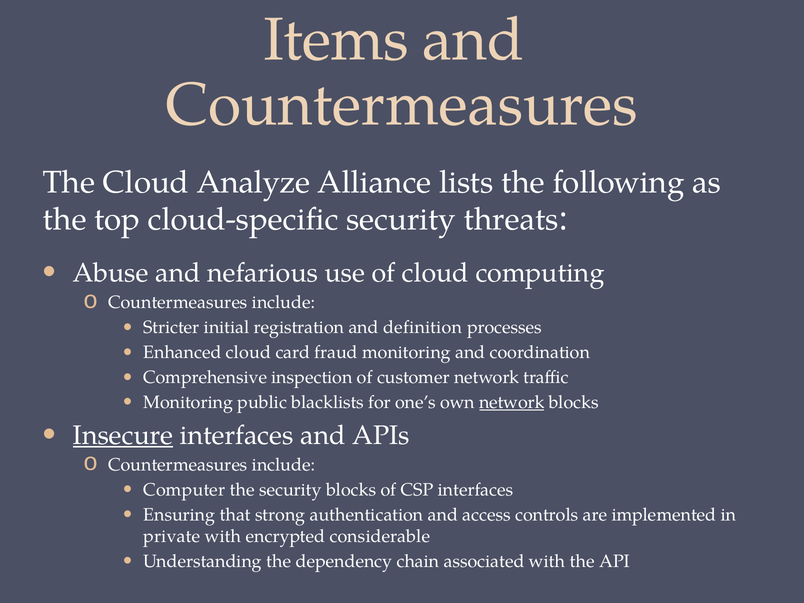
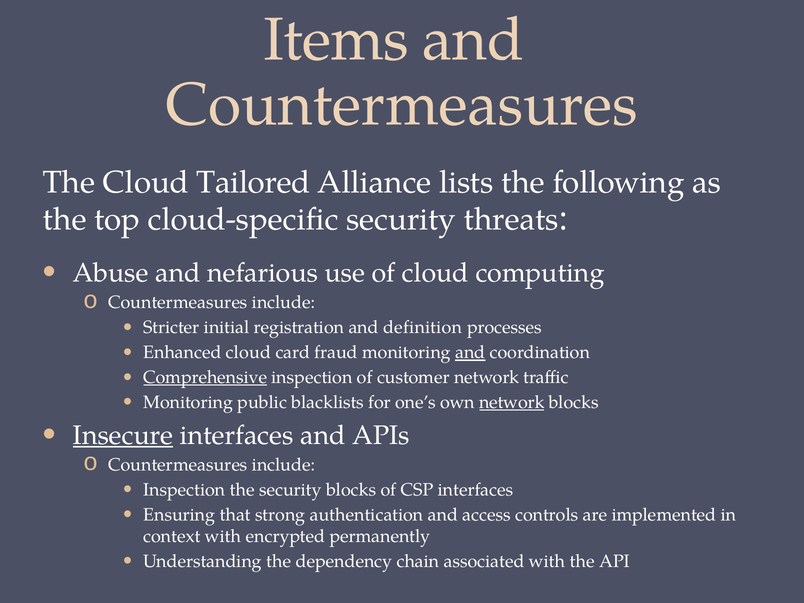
Analyze: Analyze -> Tailored
and at (470, 353) underline: none -> present
Comprehensive underline: none -> present
Computer at (184, 490): Computer -> Inspection
private: private -> context
considerable: considerable -> permanently
